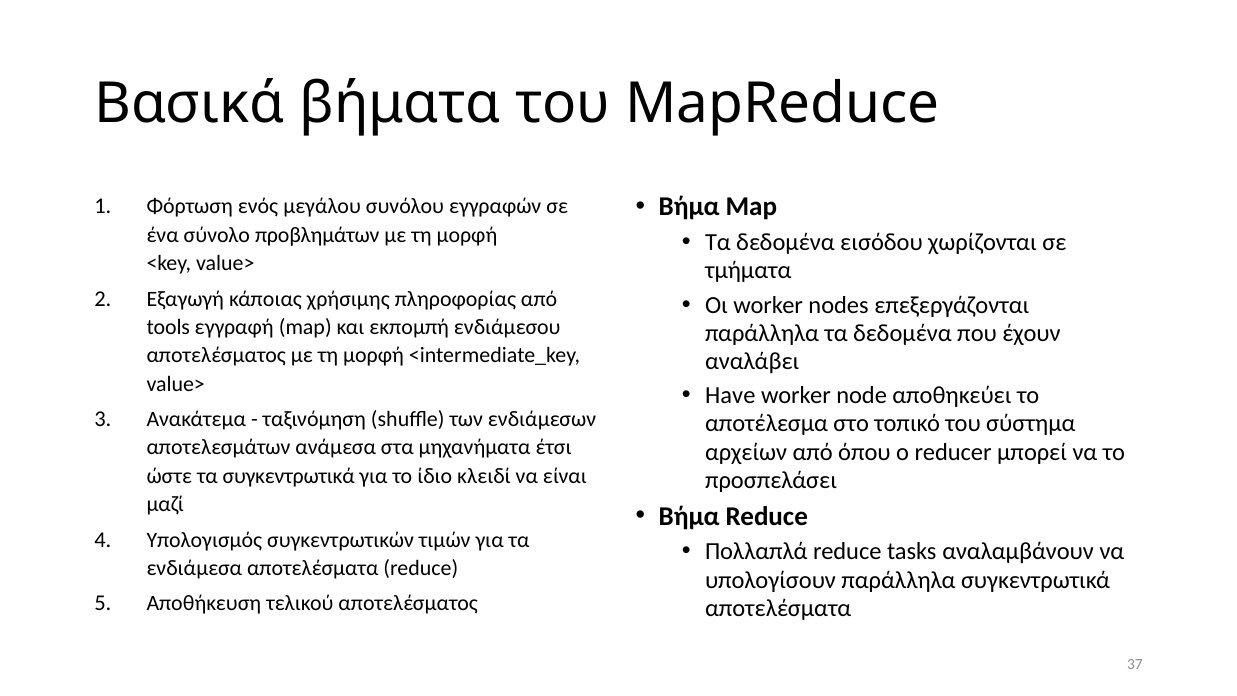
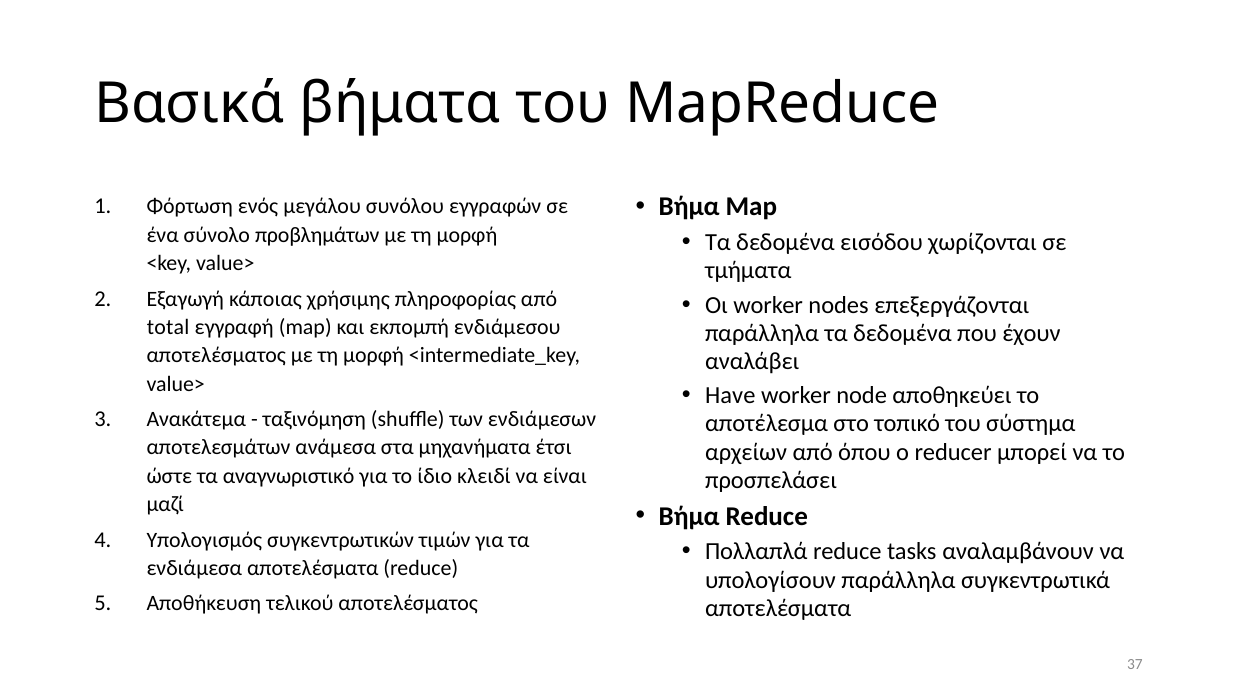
tools: tools -> total
τα συγκεντρωτικά: συγκεντρωτικά -> αναγνωριστικό
